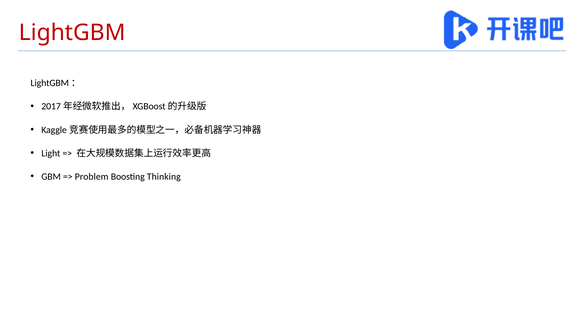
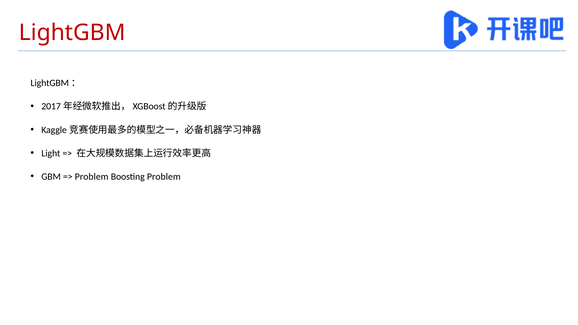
Boosting Thinking: Thinking -> Problem
